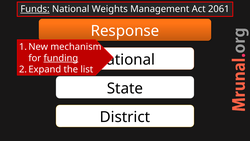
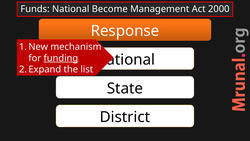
Funds underline: present -> none
Weights: Weights -> Become
2061: 2061 -> 2000
